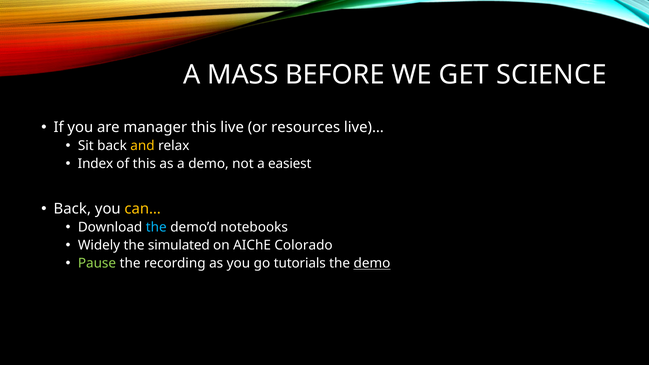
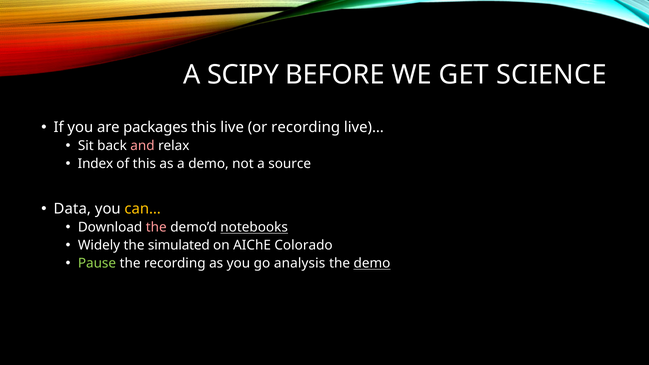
MASS: MASS -> SCIPY
manager: manager -> packages
or resources: resources -> recording
and colour: yellow -> pink
easiest: easiest -> source
Back at (72, 209): Back -> Data
the at (156, 227) colour: light blue -> pink
notebooks underline: none -> present
tutorials: tutorials -> analysis
